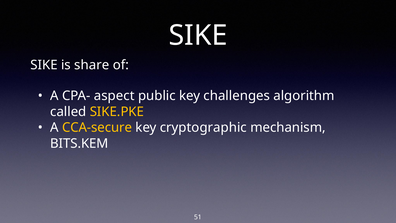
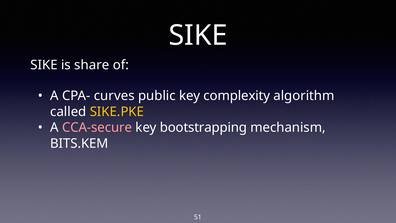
aspect: aspect -> curves
challenges: challenges -> complexity
CCA-secure colour: yellow -> pink
cryptographic: cryptographic -> bootstrapping
